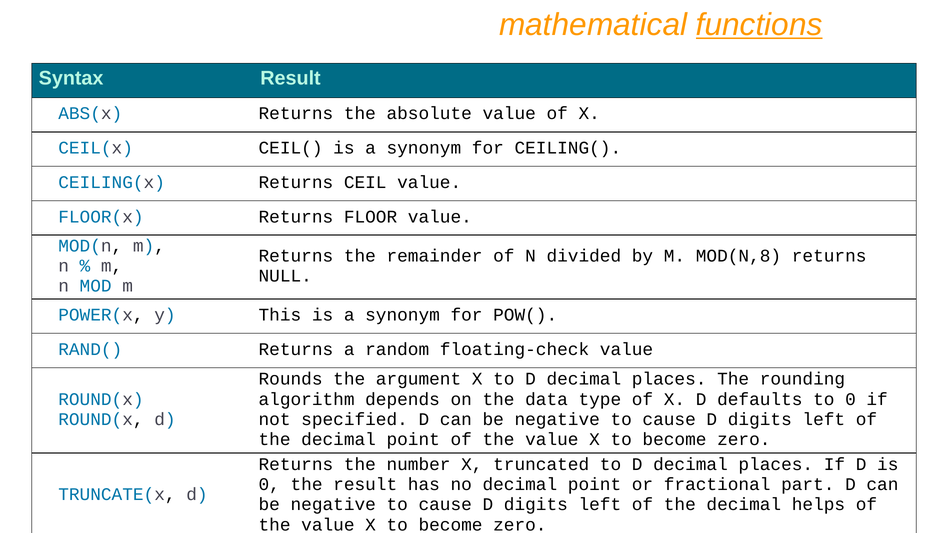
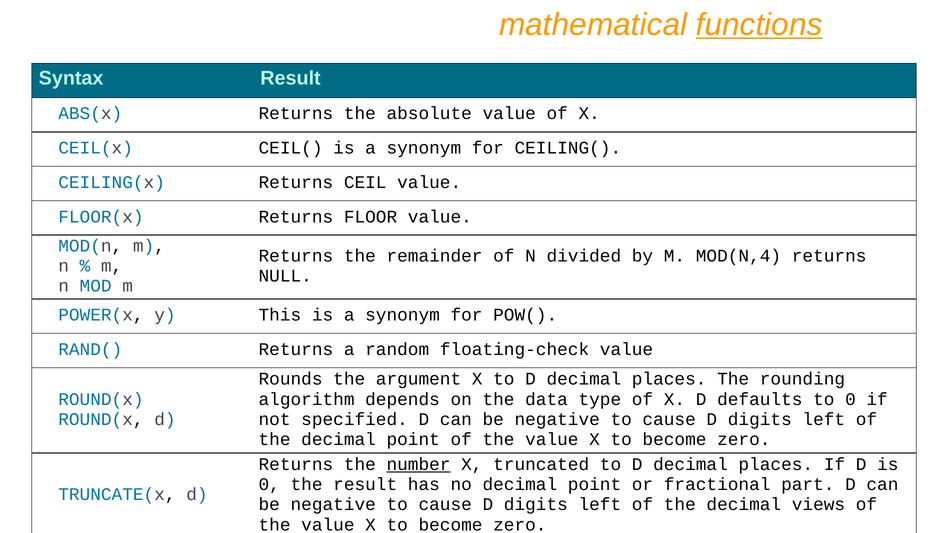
MOD(N,8: MOD(N,8 -> MOD(N,4
number underline: none -> present
helps: helps -> views
